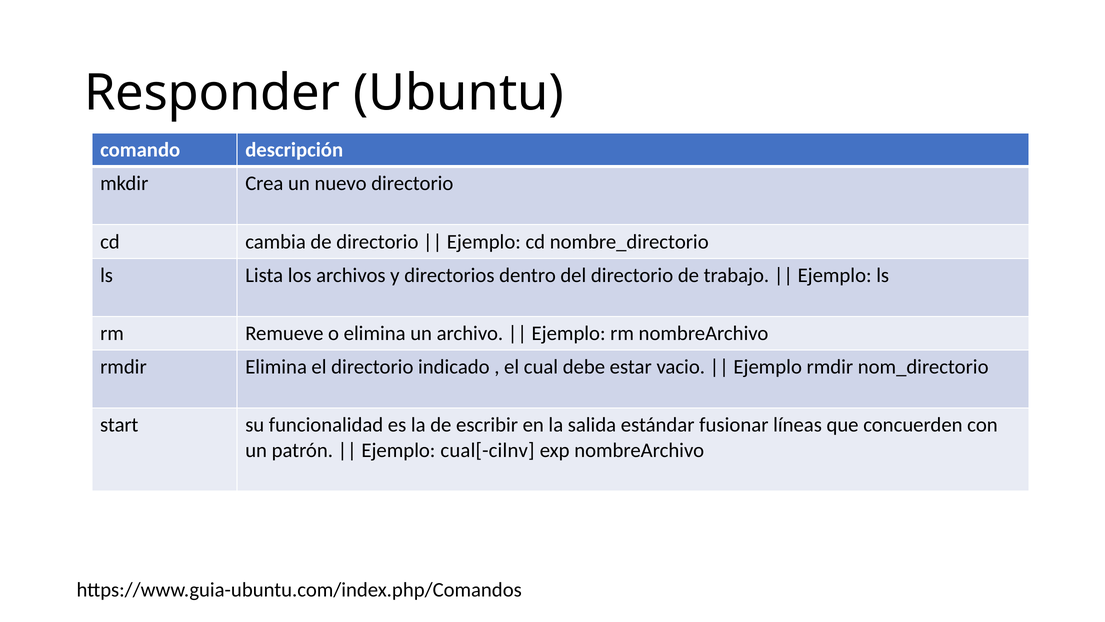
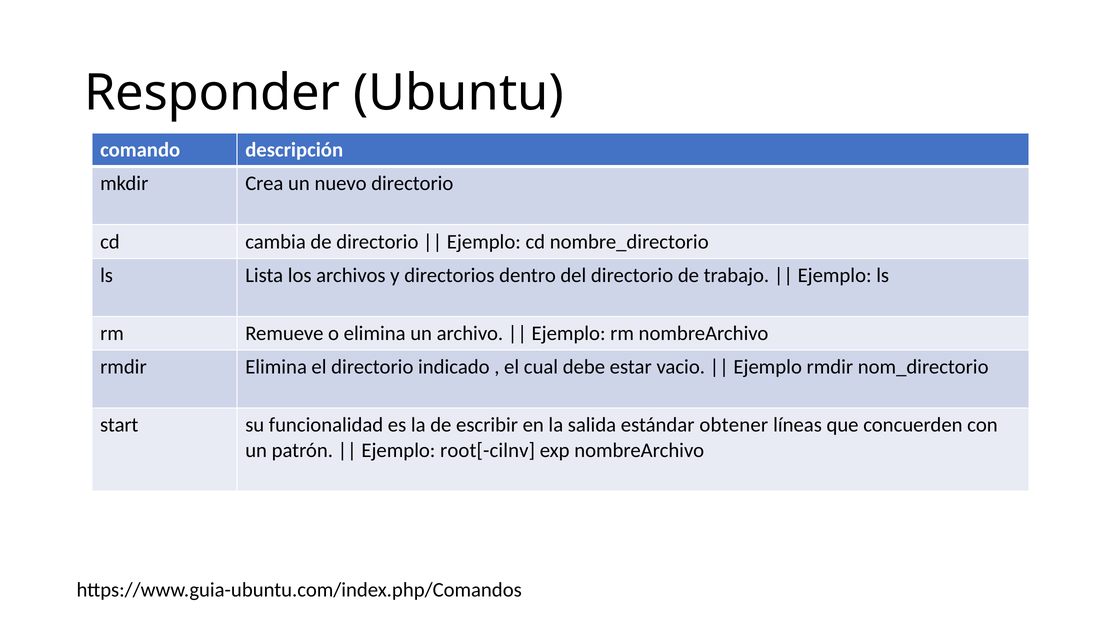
fusionar: fusionar -> obtener
cual[-cilnv: cual[-cilnv -> root[-cilnv
